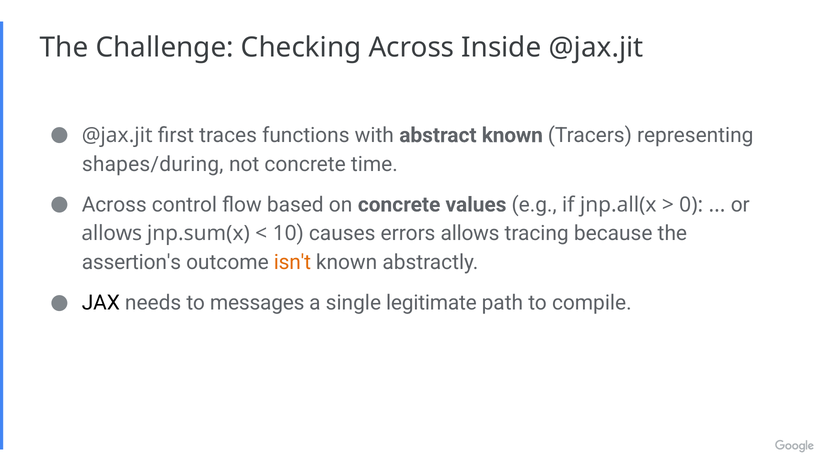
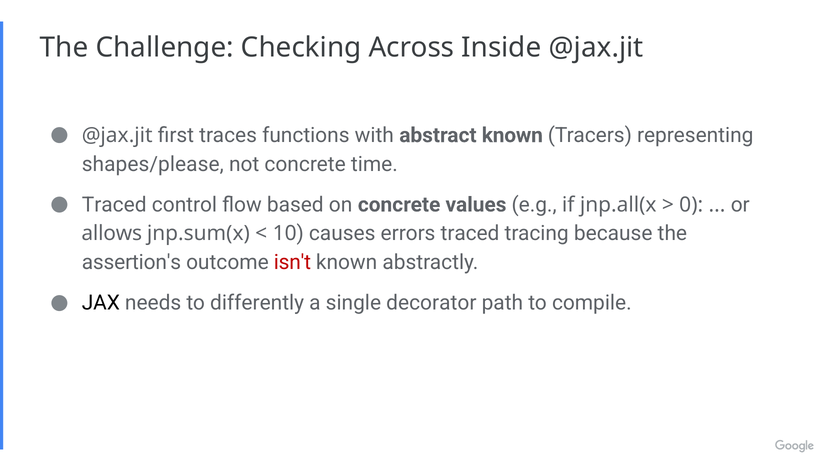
shapes/during: shapes/during -> shapes/please
Across at (114, 205): Across -> Traced
errors allows: allows -> traced
isn't colour: orange -> red
messages: messages -> differently
legitimate: legitimate -> decorator
